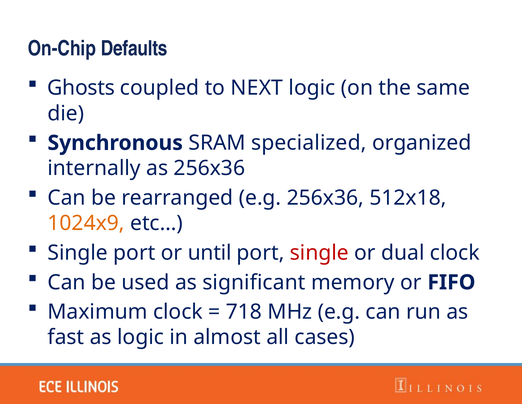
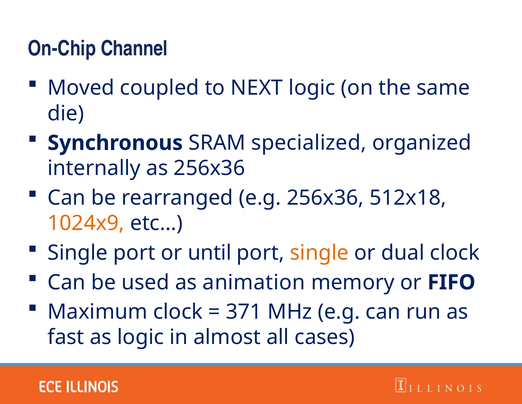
Defaults: Defaults -> Channel
Ghosts: Ghosts -> Moved
single at (319, 252) colour: red -> orange
significant: significant -> animation
718: 718 -> 371
